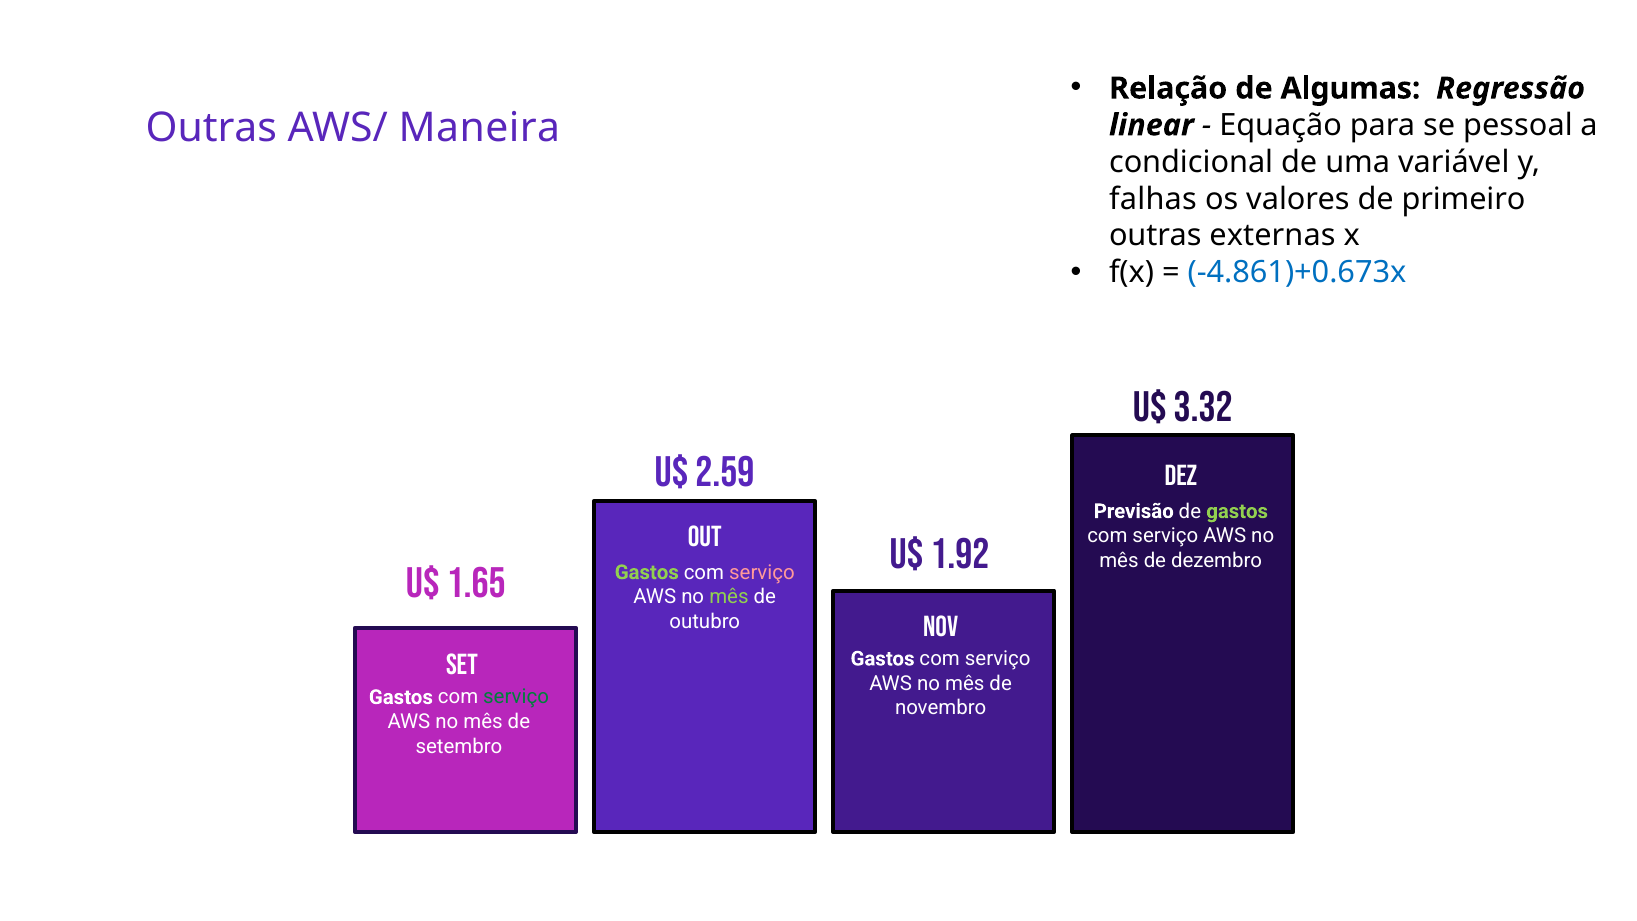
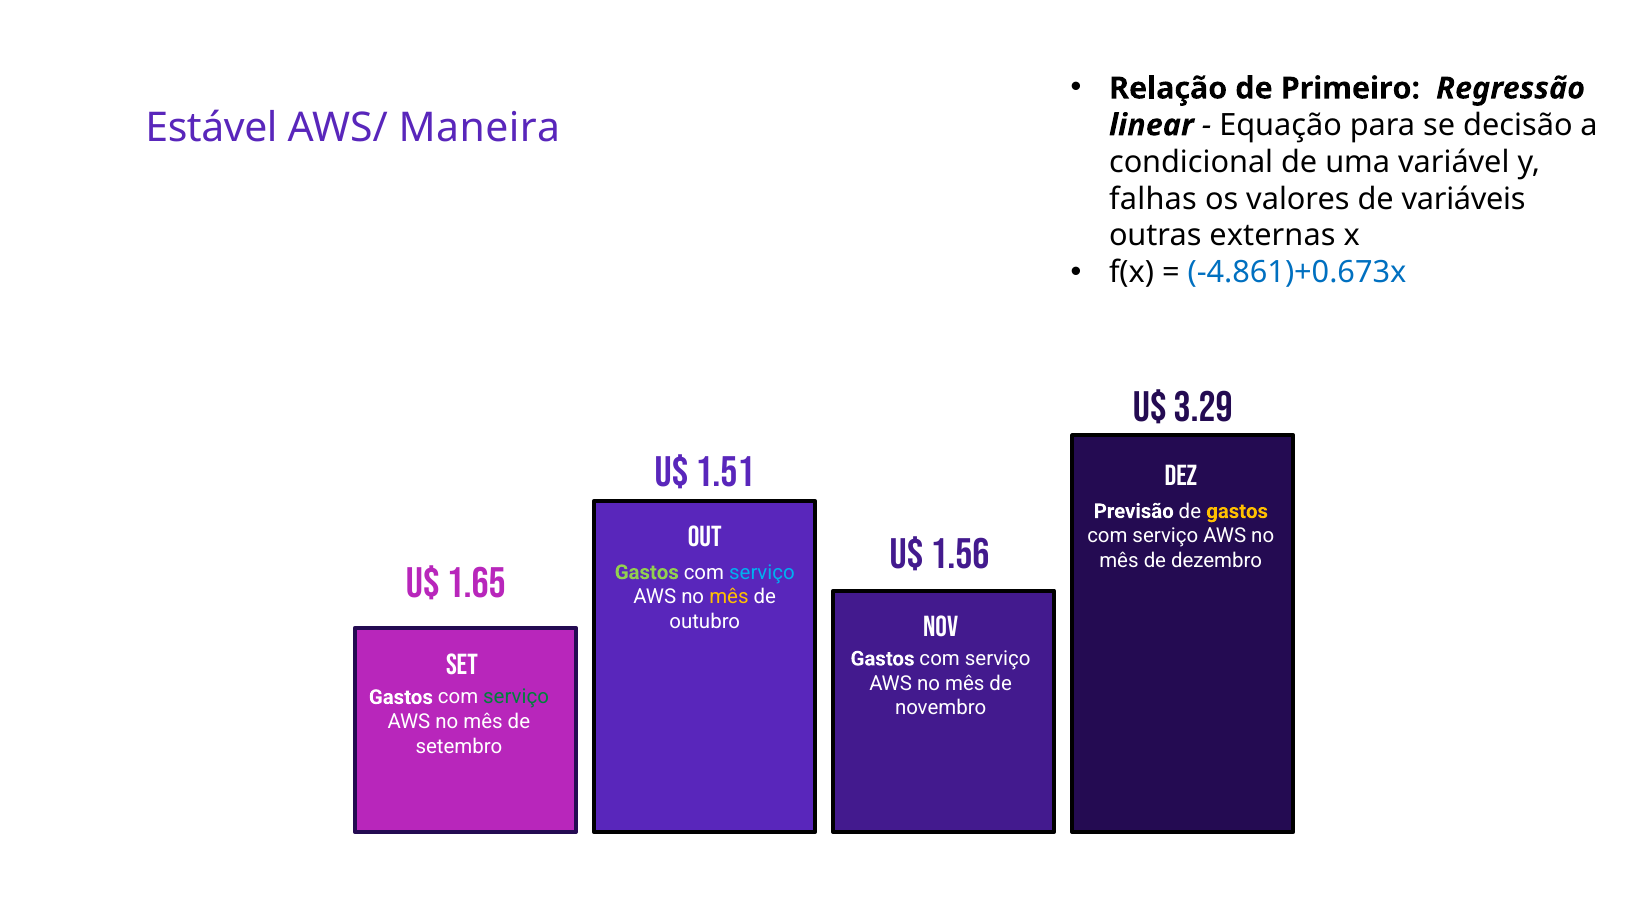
Algumas: Algumas -> Primeiro
Outras at (211, 128): Outras -> Estável
pessoal: pessoal -> decisão
primeiro: primeiro -> variáveis
3.32: 3.32 -> 3.29
2.59: 2.59 -> 1.51
gastos at (1237, 511) colour: light green -> yellow
1.92: 1.92 -> 1.56
serviço at (762, 572) colour: pink -> light blue
mês at (729, 597) colour: light green -> yellow
